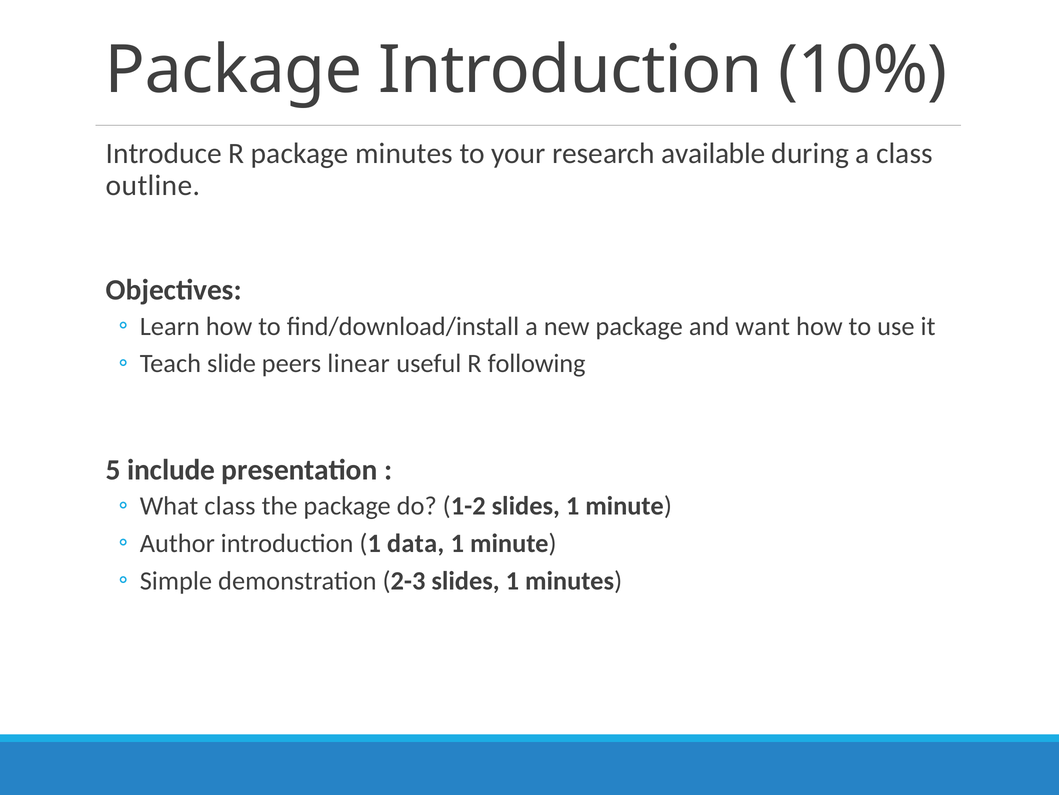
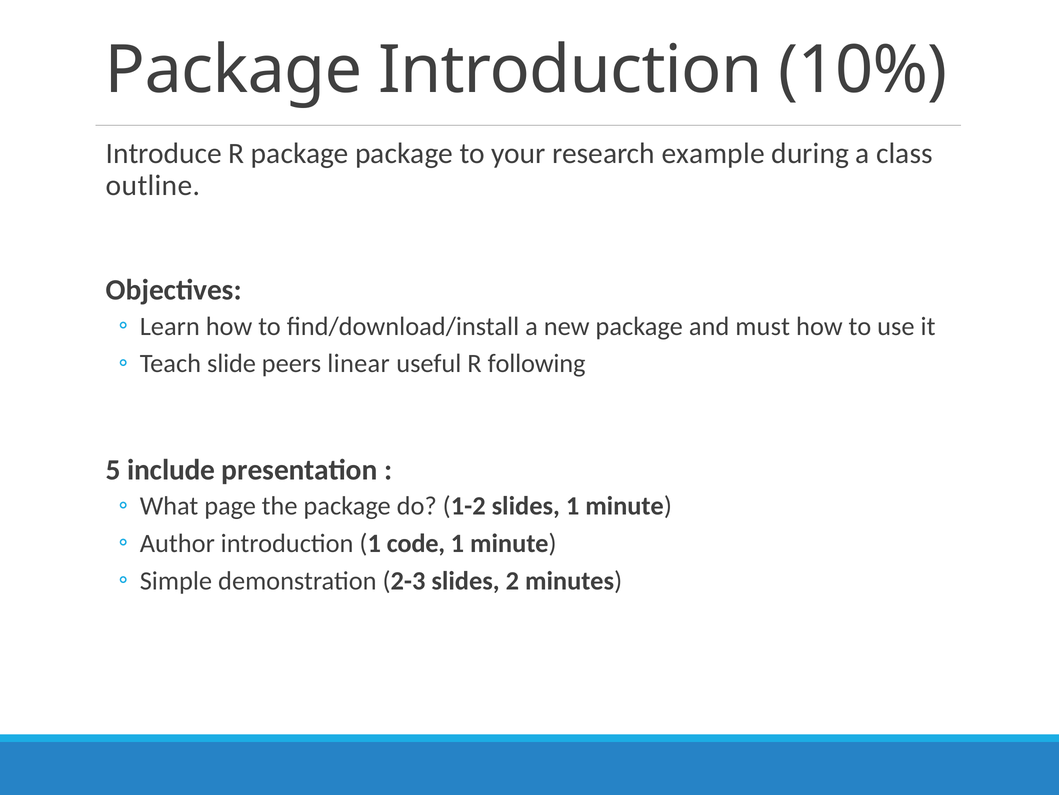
package minutes: minutes -> package
available: available -> example
want: want -> must
What class: class -> page
data: data -> code
2-3 slides 1: 1 -> 2
